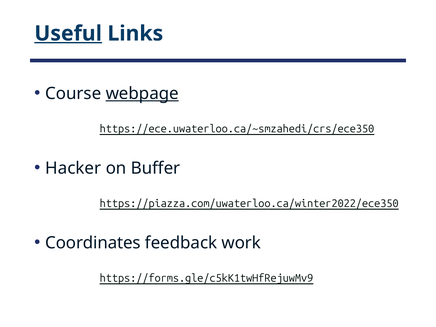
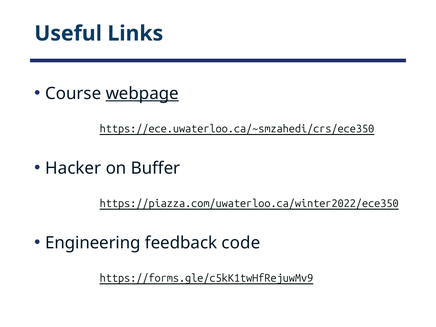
Useful underline: present -> none
Coordinates: Coordinates -> Engineering
work: work -> code
